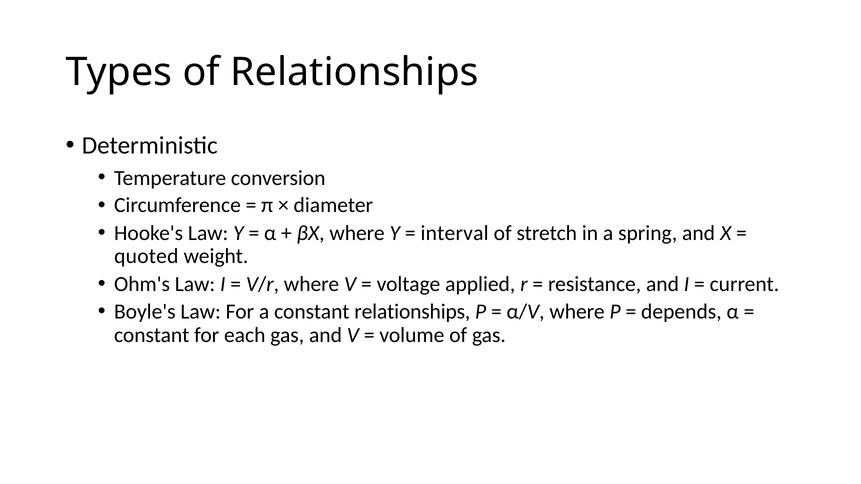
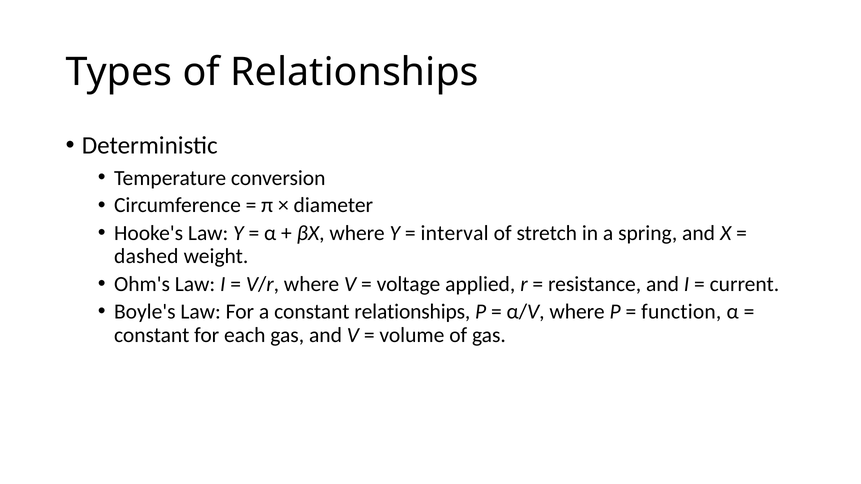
quoted: quoted -> dashed
depends: depends -> function
